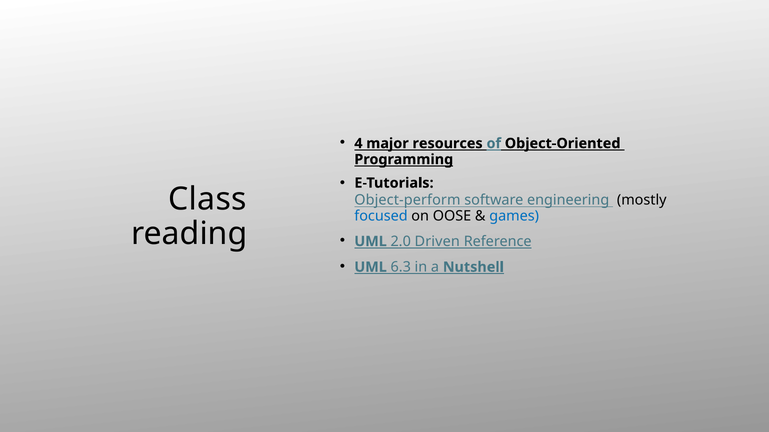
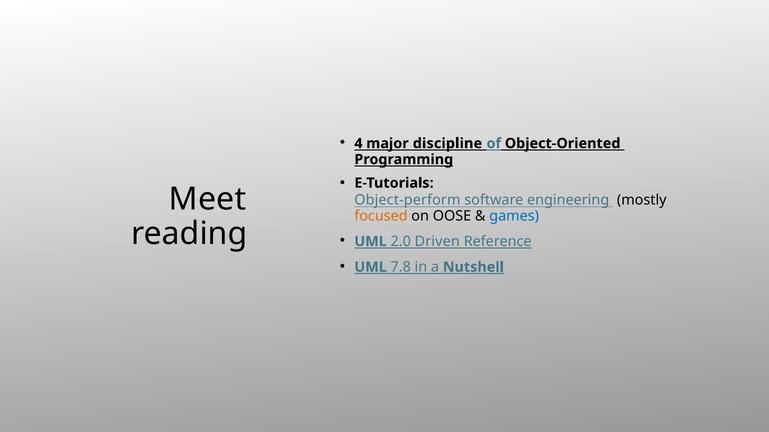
resources: resources -> discipline
Class: Class -> Meet
focused colour: blue -> orange
6.3: 6.3 -> 7.8
